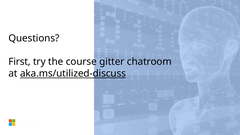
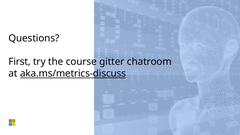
aka.ms/utilized-discuss: aka.ms/utilized-discuss -> aka.ms/metrics-discuss
